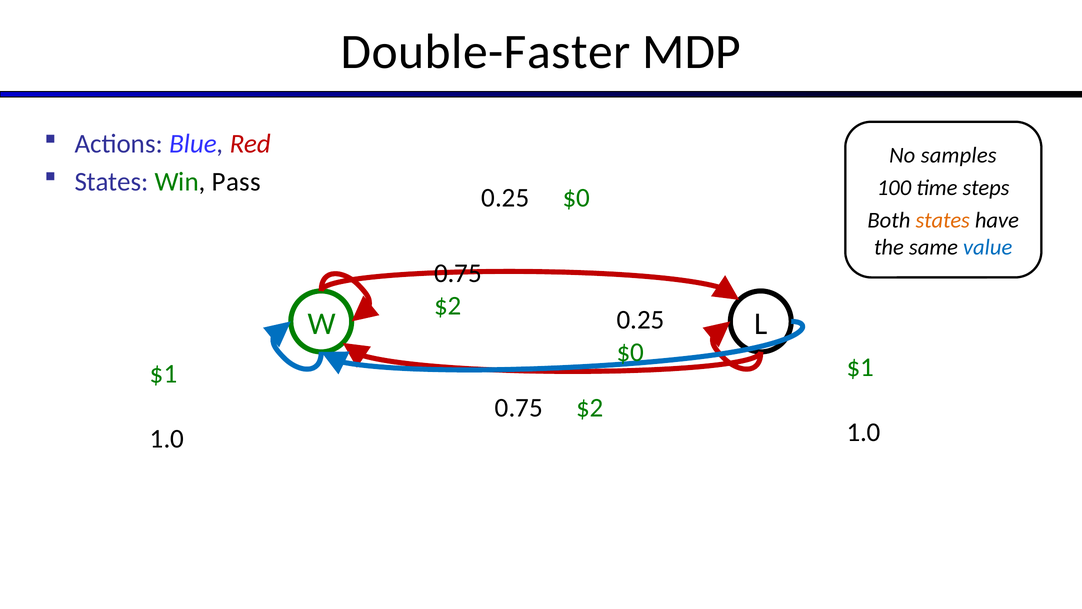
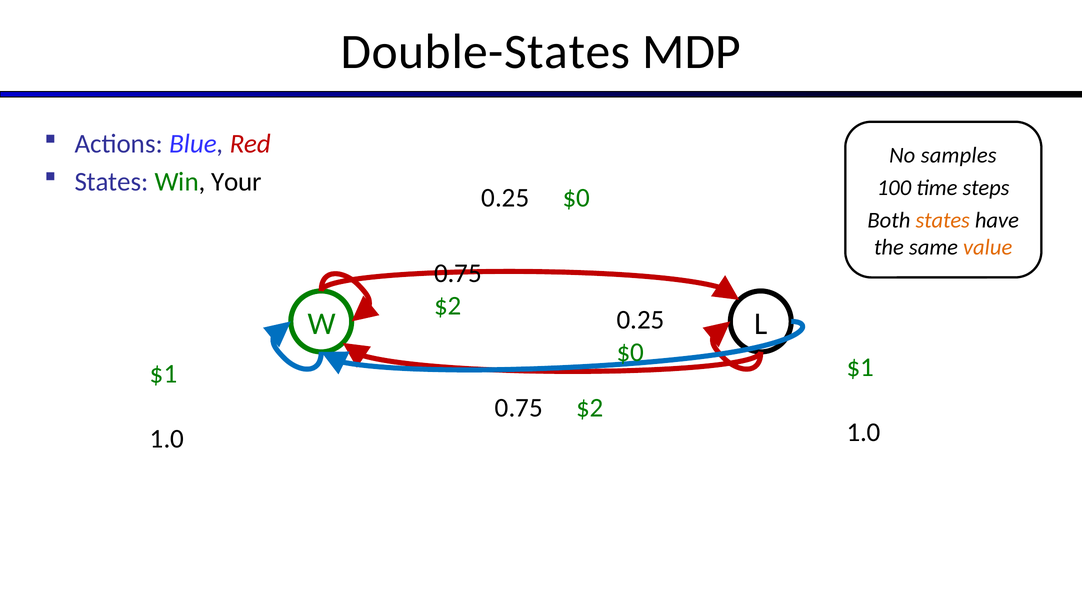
Double-Faster: Double-Faster -> Double-States
Pass: Pass -> Your
value colour: blue -> orange
